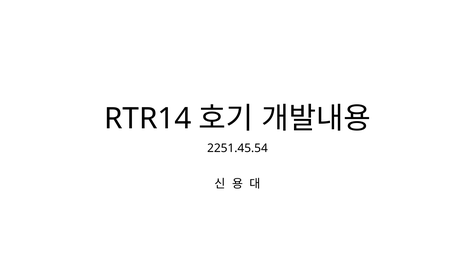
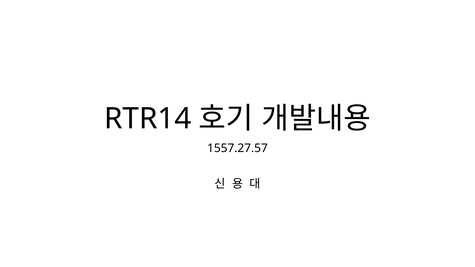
2251.45.54: 2251.45.54 -> 1557.27.57
